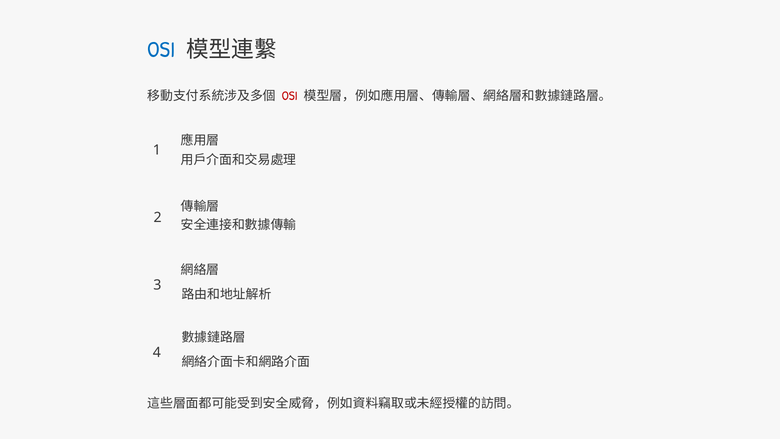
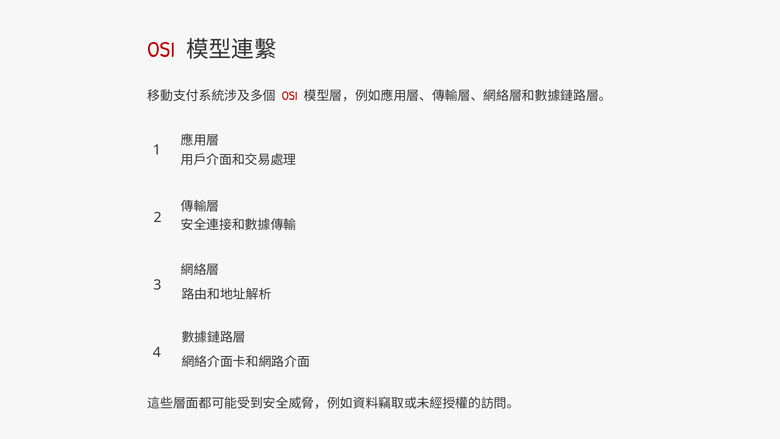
OSI at (161, 50) colour: blue -> red
